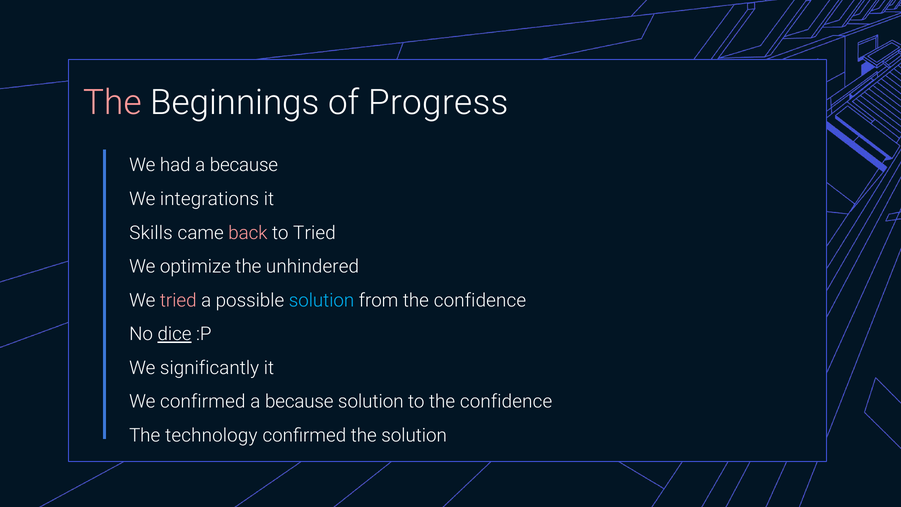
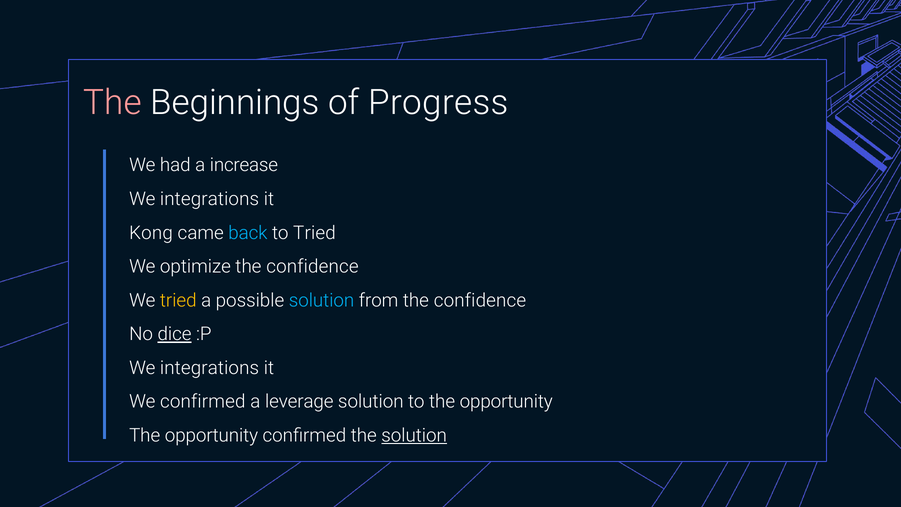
had a because: because -> increase
Skills: Skills -> Kong
back colour: pink -> light blue
unhindered at (312, 267): unhindered -> confidence
tried at (178, 300) colour: pink -> yellow
significantly at (210, 368): significantly -> integrations
because at (299, 402): because -> leverage
to the confidence: confidence -> opportunity
technology at (211, 435): technology -> opportunity
solution at (414, 435) underline: none -> present
